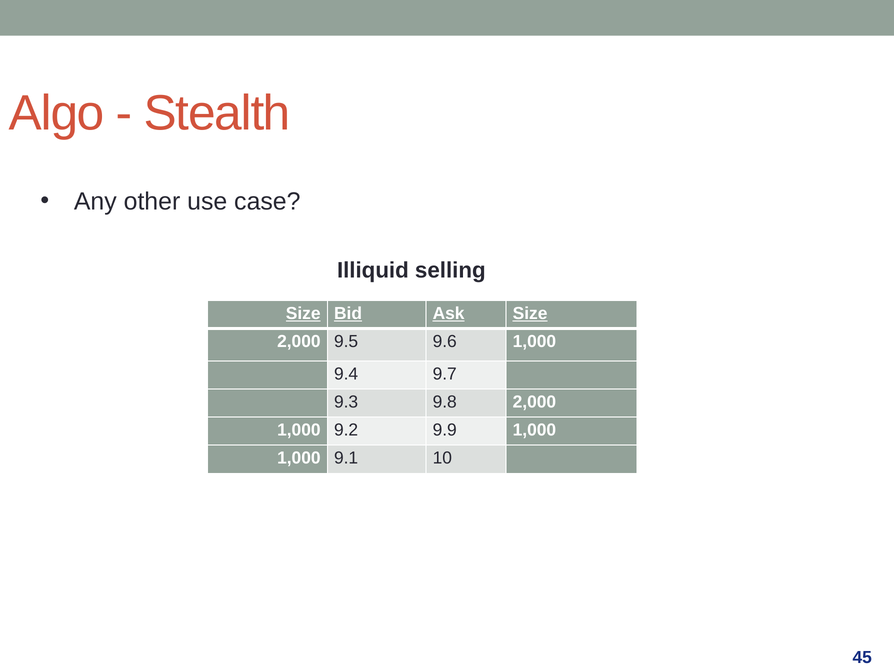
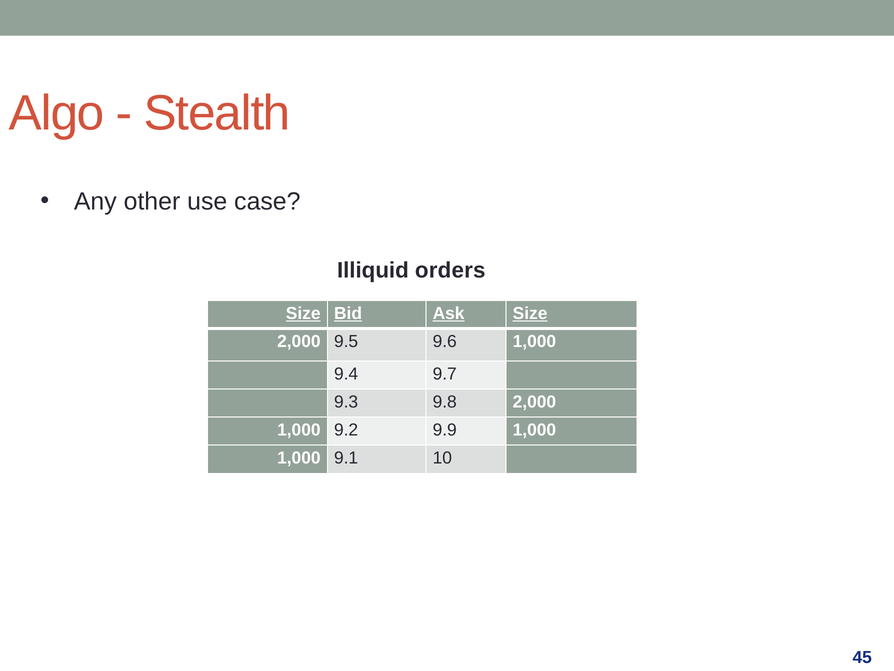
selling: selling -> orders
